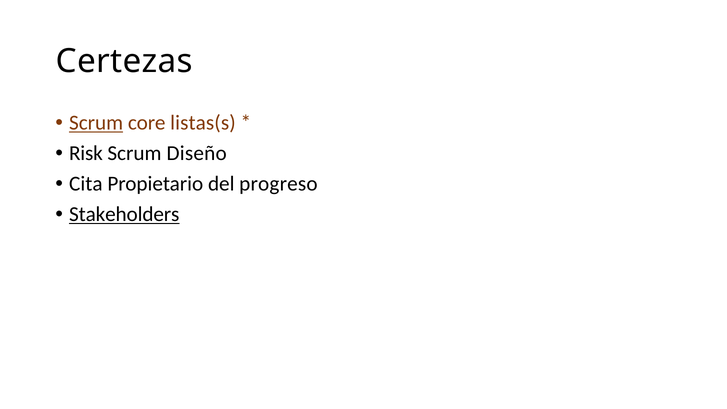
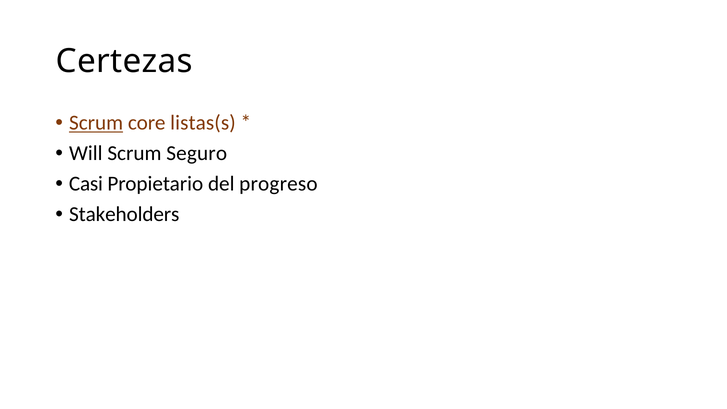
Risk: Risk -> Will
Diseño: Diseño -> Seguro
Cita: Cita -> Casi
Stakeholders underline: present -> none
